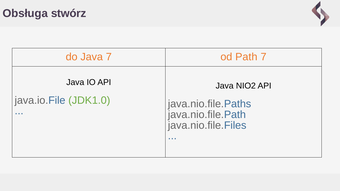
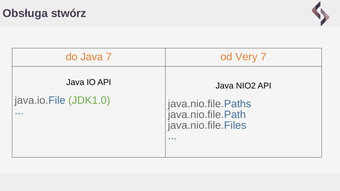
Path: Path -> Very
